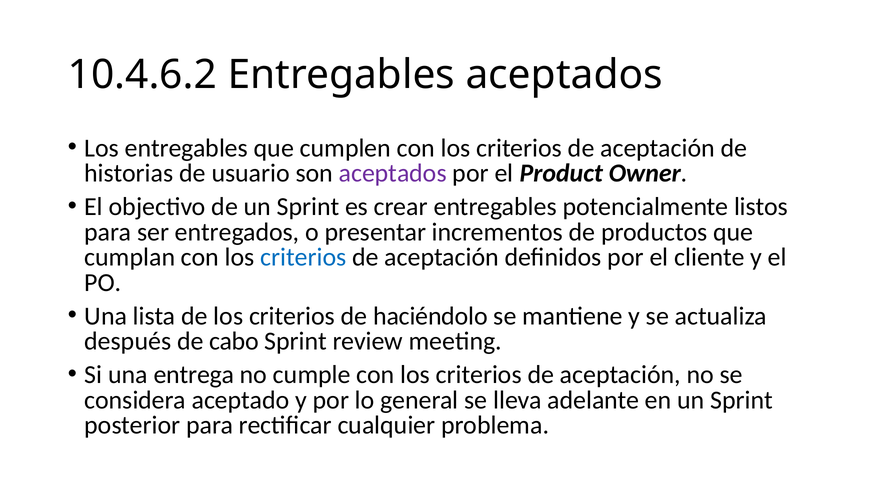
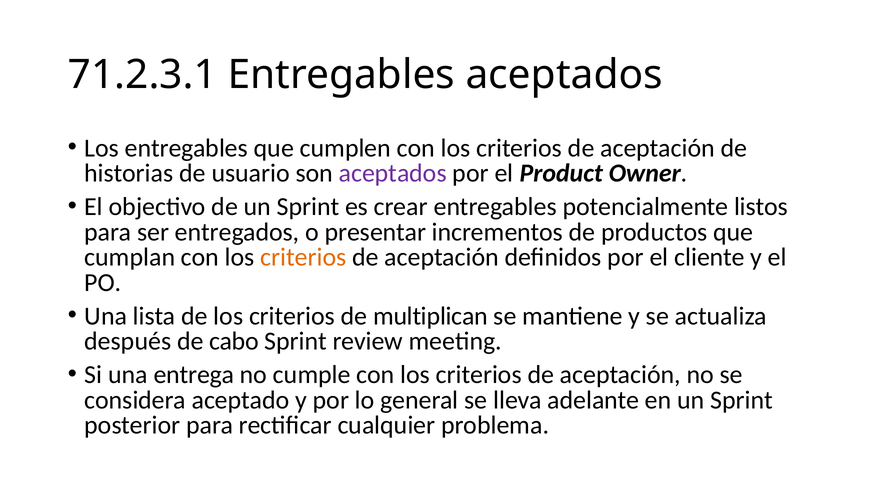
10.4.6.2: 10.4.6.2 -> 71.2.3.1
criterios at (303, 257) colour: blue -> orange
haciéndolo: haciéndolo -> multiplican
